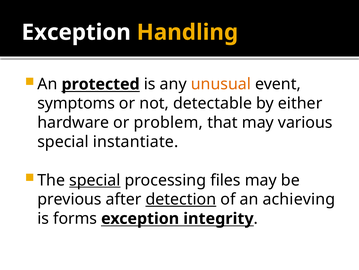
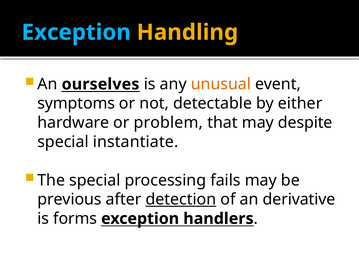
Exception at (76, 32) colour: white -> light blue
protected: protected -> ourselves
various: various -> despite
special at (95, 180) underline: present -> none
files: files -> fails
achieving: achieving -> derivative
integrity: integrity -> handlers
